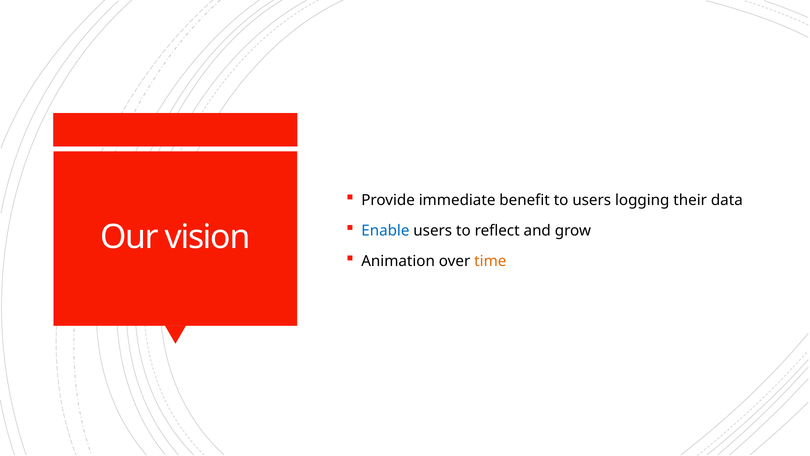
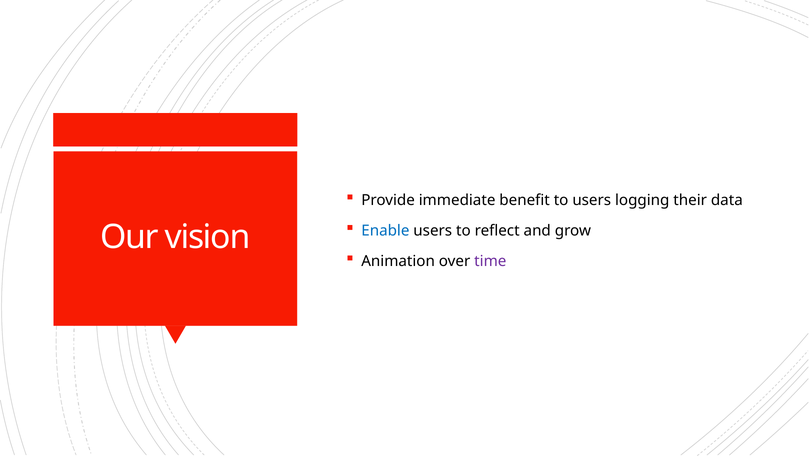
time colour: orange -> purple
